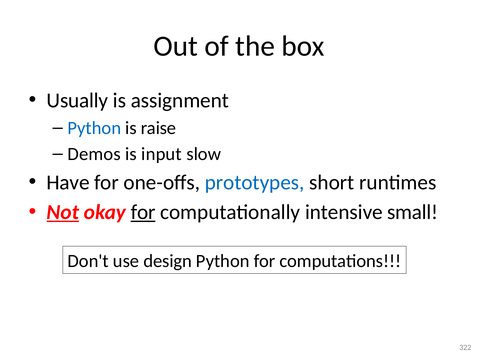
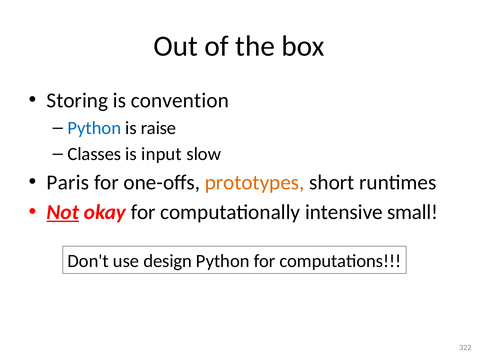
Usually: Usually -> Storing
assignment: assignment -> convention
Demos: Demos -> Classes
Have: Have -> Paris
prototypes colour: blue -> orange
for at (143, 212) underline: present -> none
